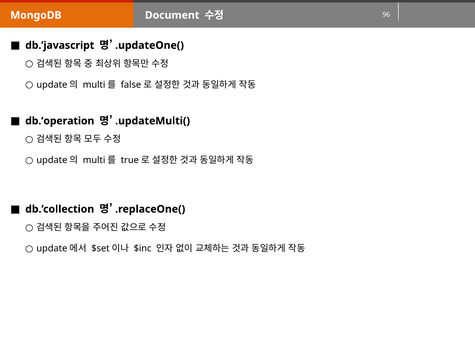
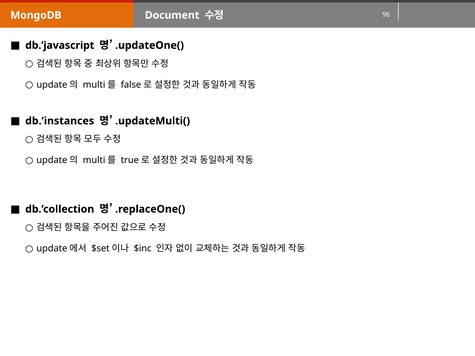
db.’operation: db.’operation -> db.’instances
